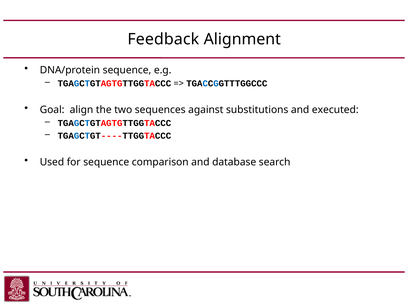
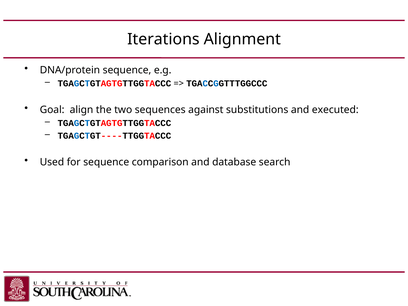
Feedback: Feedback -> Iterations
